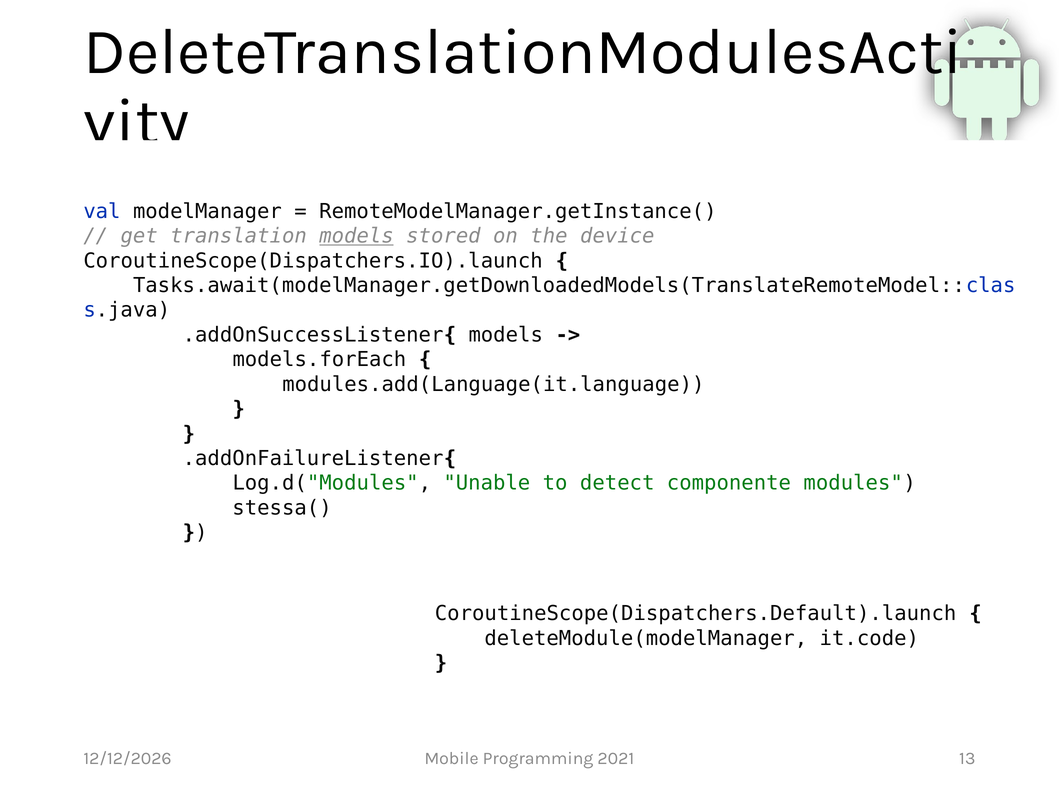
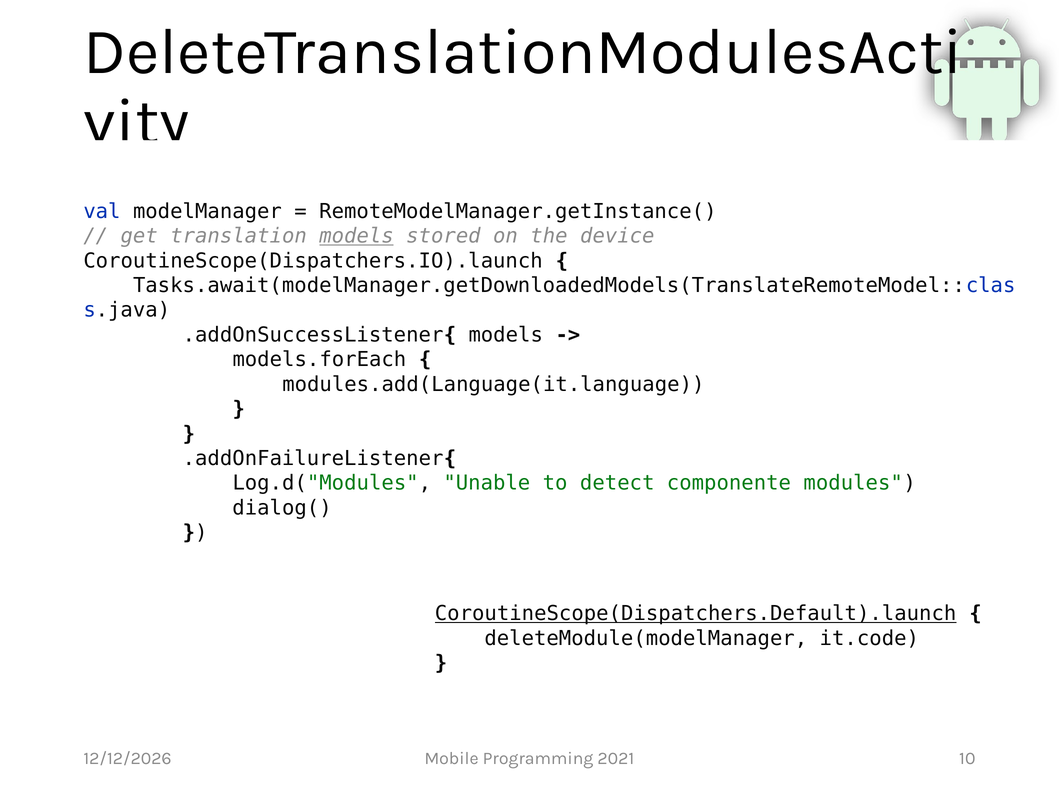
stessa(: stessa( -> dialog(
CoroutineScope(Dispatchers.Default).launch underline: none -> present
13: 13 -> 10
